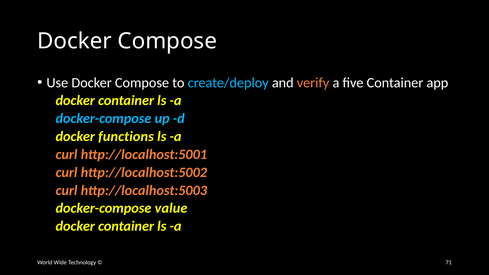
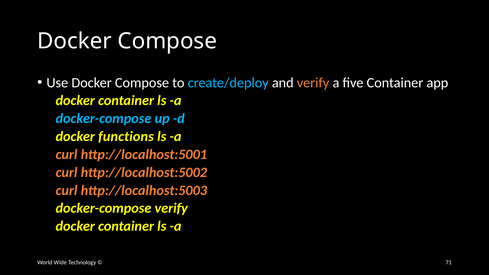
docker-compose value: value -> verify
